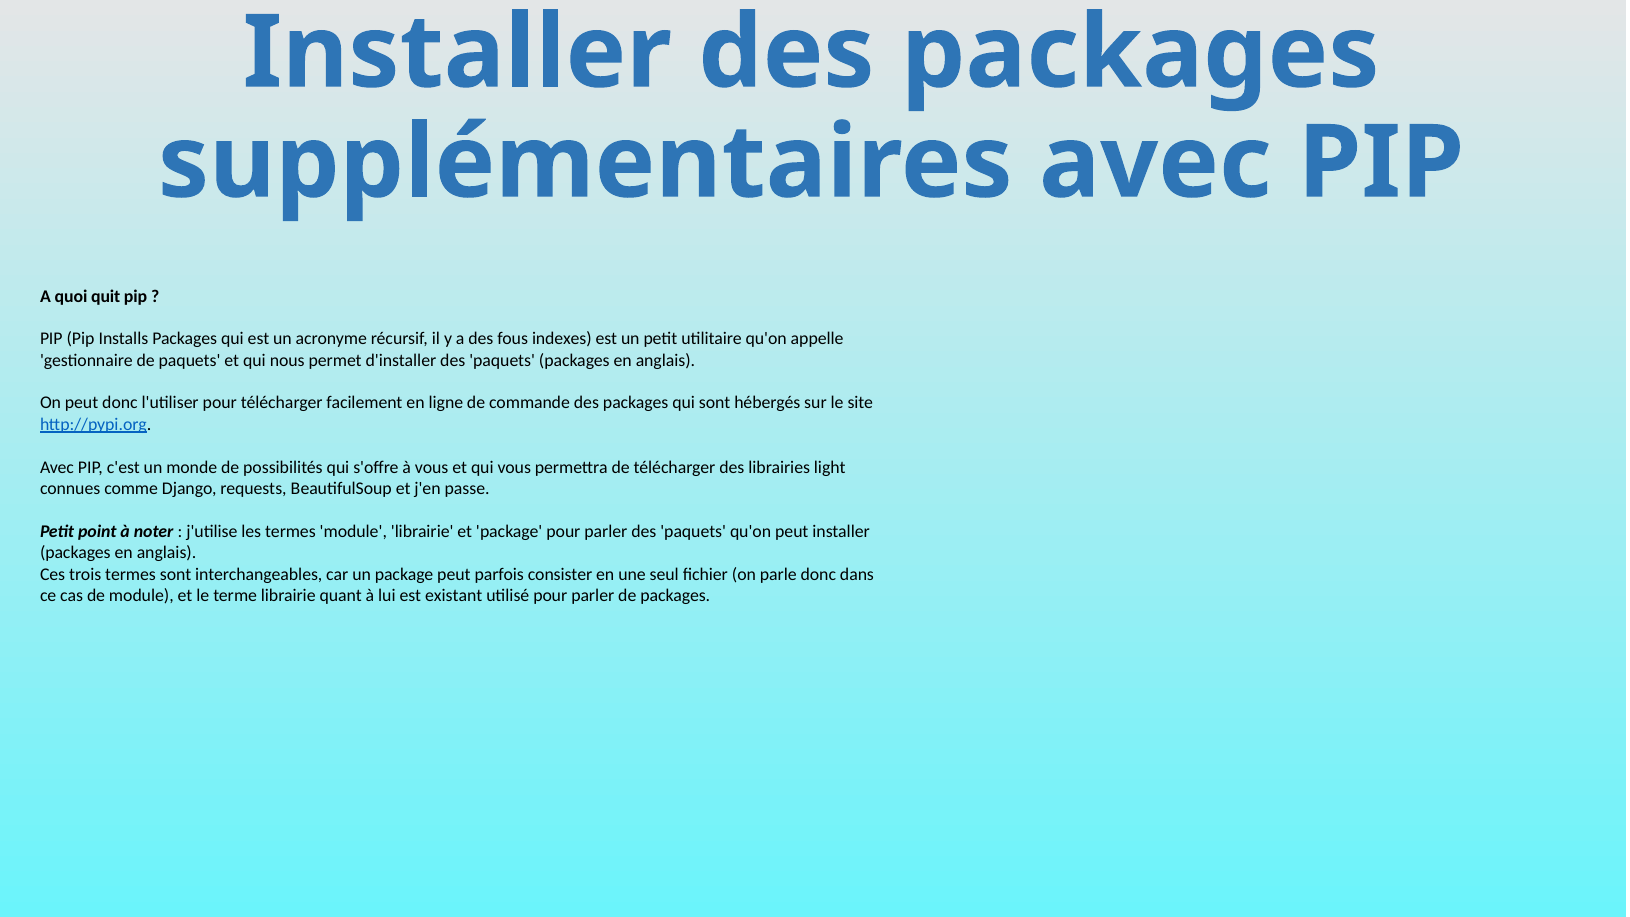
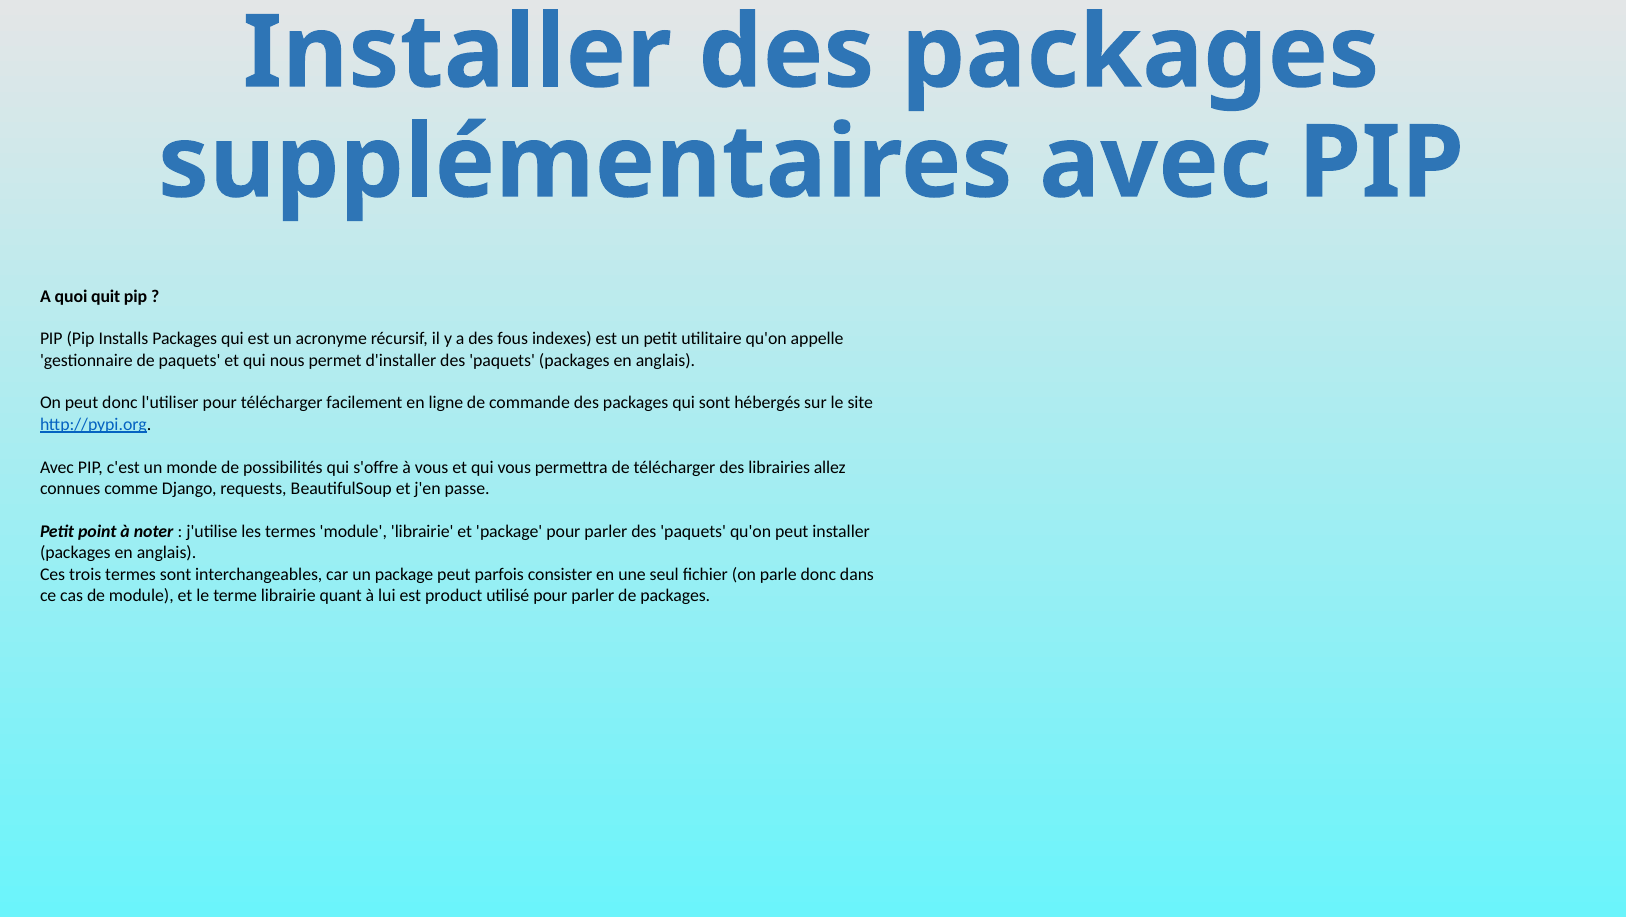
light: light -> allez
existant: existant -> product
